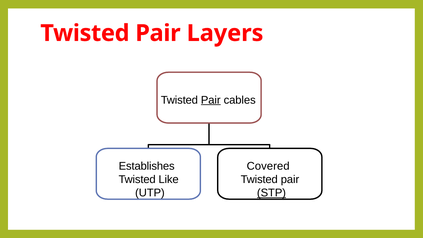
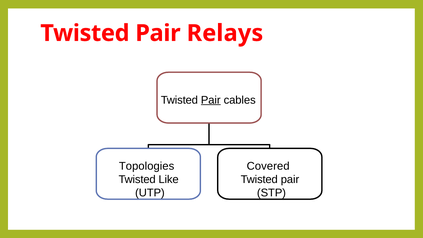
Layers: Layers -> Relays
Establishes: Establishes -> Topologies
STP underline: present -> none
